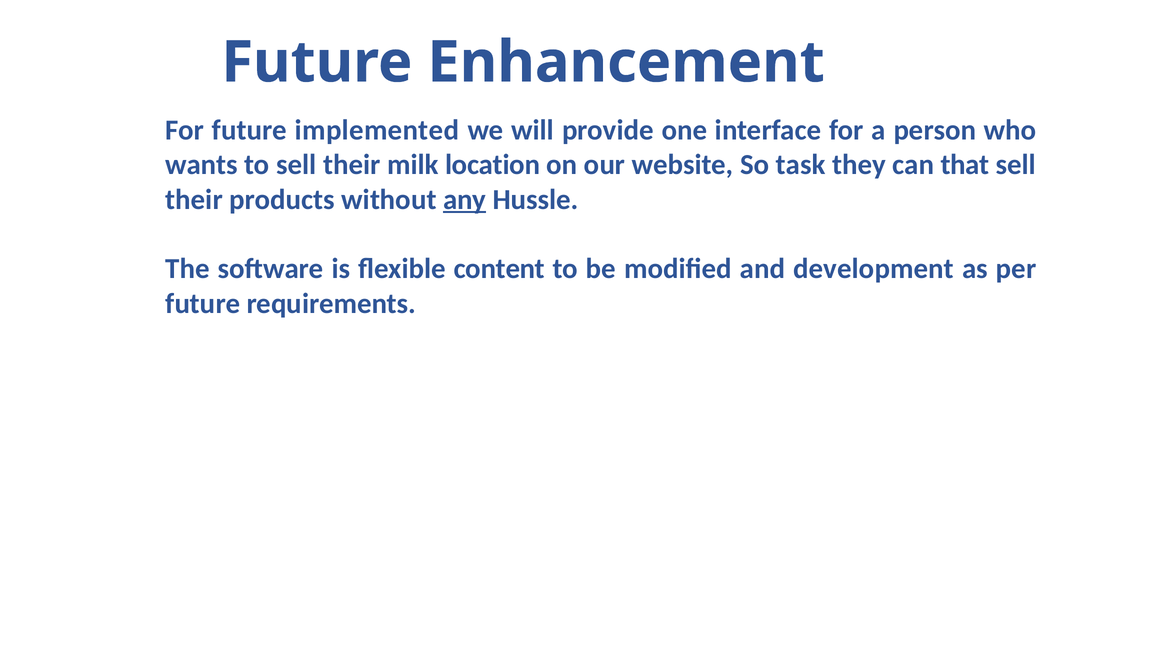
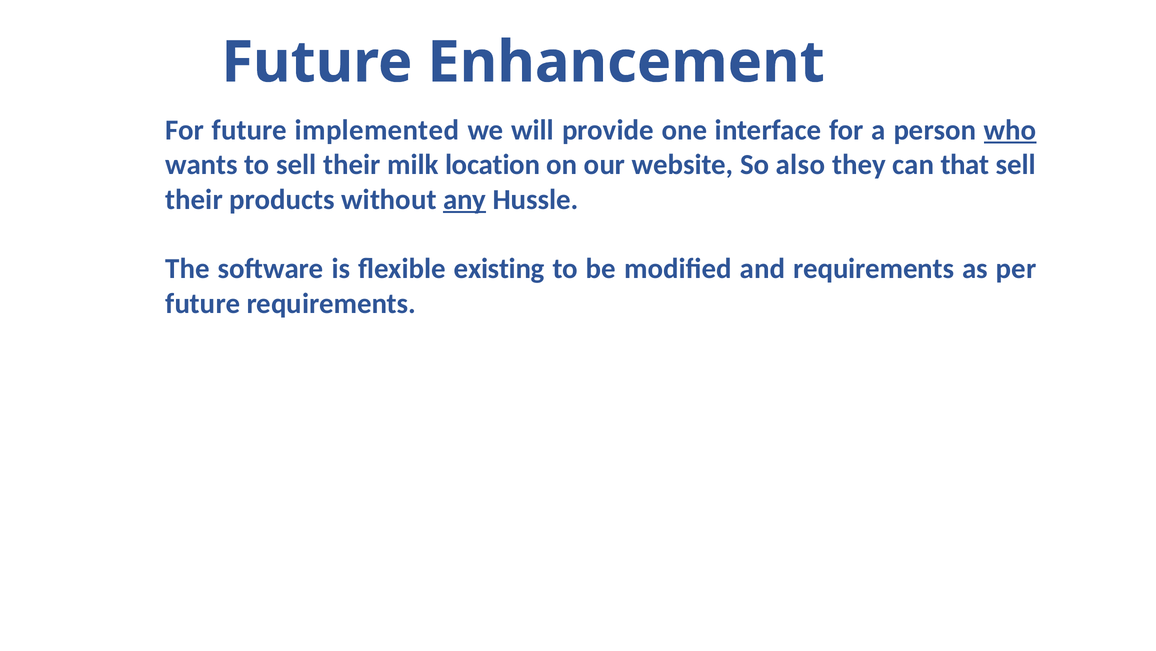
who underline: none -> present
task: task -> also
content: content -> existing
and development: development -> requirements
